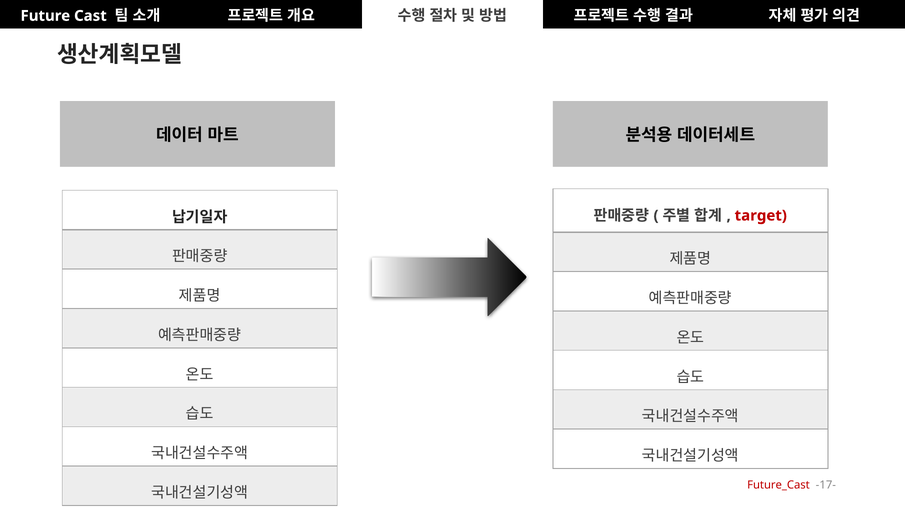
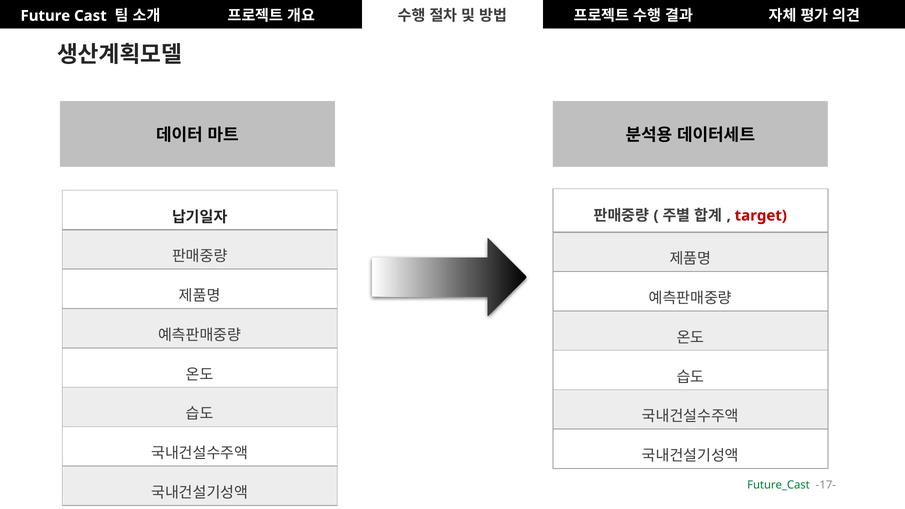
Future_Cast colour: red -> green
